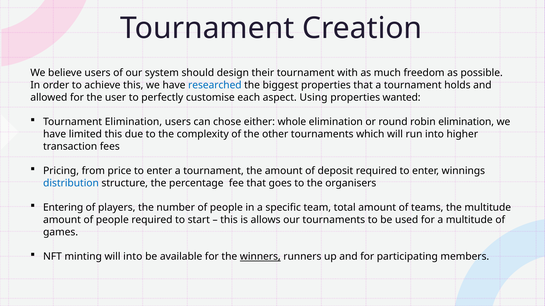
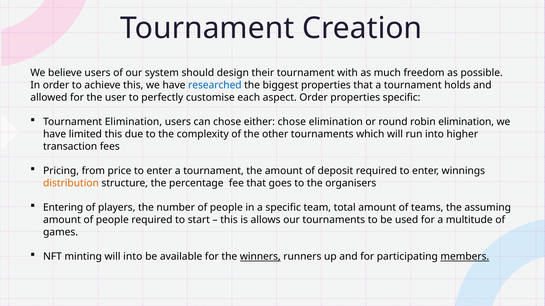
aspect Using: Using -> Order
properties wanted: wanted -> specific
either whole: whole -> chose
distribution colour: blue -> orange
the multitude: multitude -> assuming
members underline: none -> present
